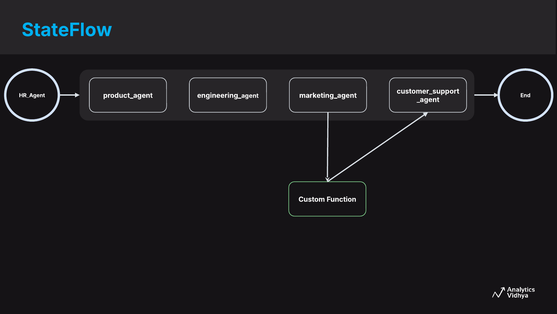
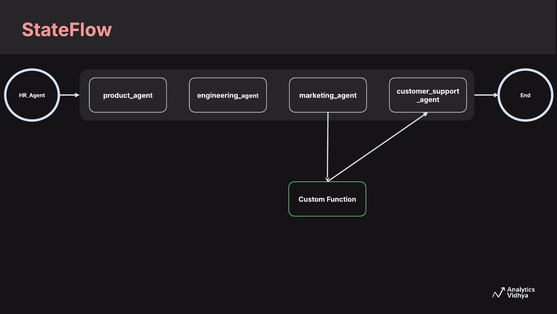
StateFlow colour: light blue -> pink
